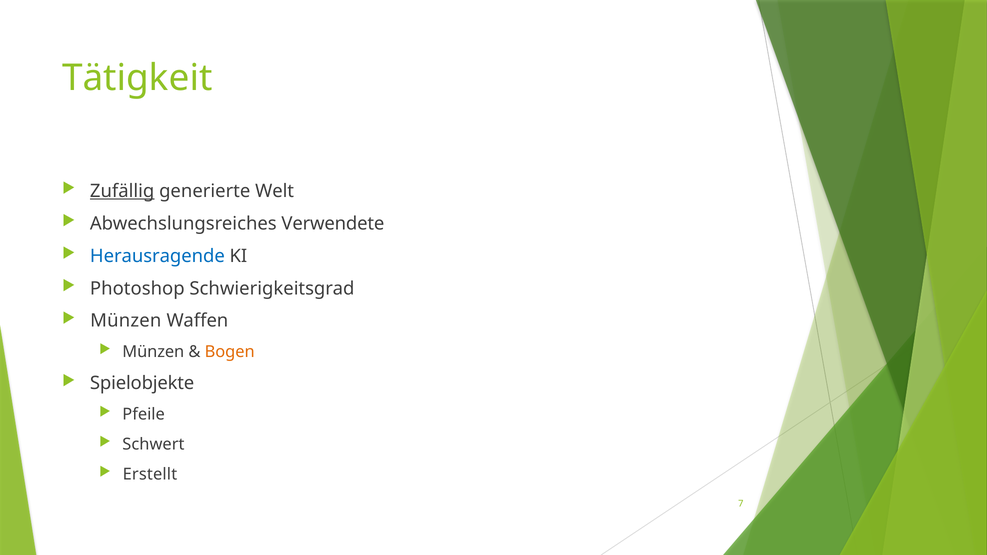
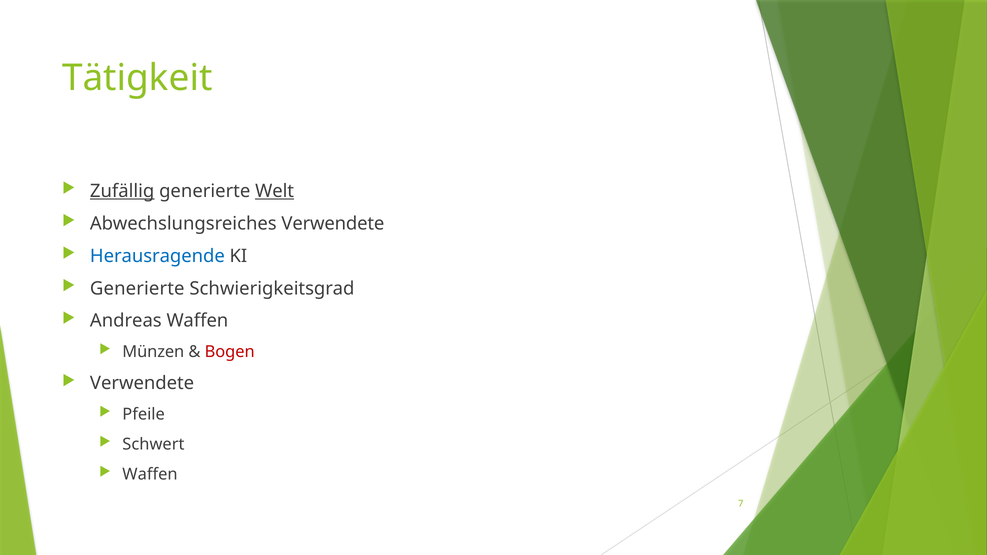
Welt underline: none -> present
Photoshop at (137, 289): Photoshop -> Generierte
Münzen at (126, 321): Münzen -> Andreas
Bogen colour: orange -> red
Spielobjekte at (142, 383): Spielobjekte -> Verwendete
Erstellt at (150, 475): Erstellt -> Waffen
